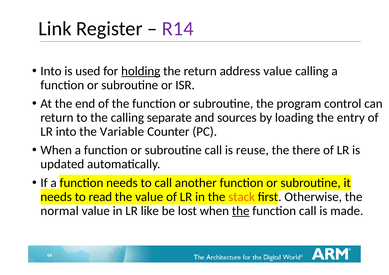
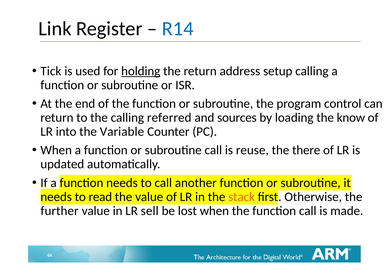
R14 colour: purple -> blue
Into at (51, 71): Into -> Tick
address value: value -> setup
separate: separate -> referred
entry: entry -> know
normal: normal -> further
like: like -> sell
the at (241, 211) underline: present -> none
